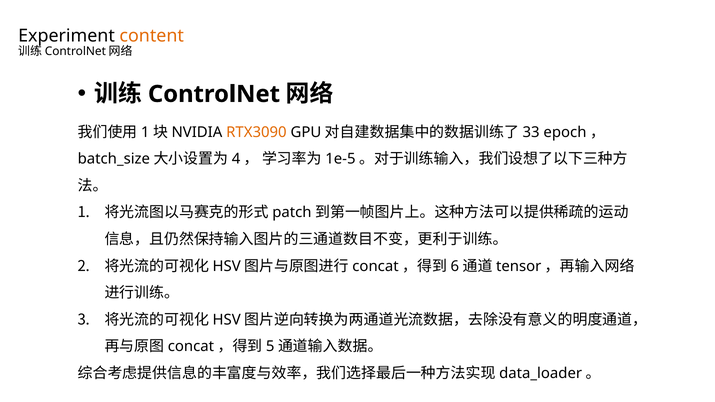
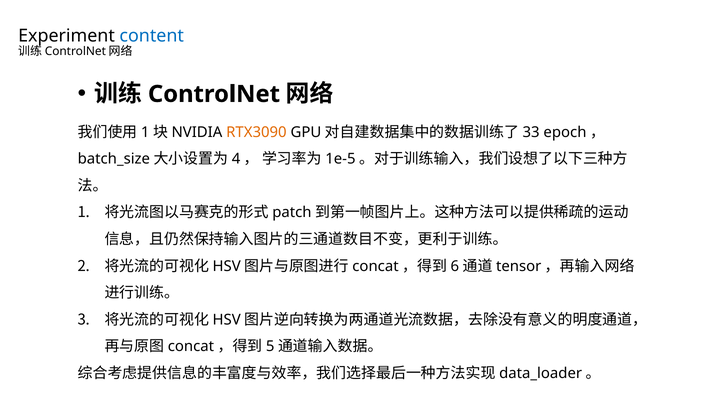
content colour: orange -> blue
